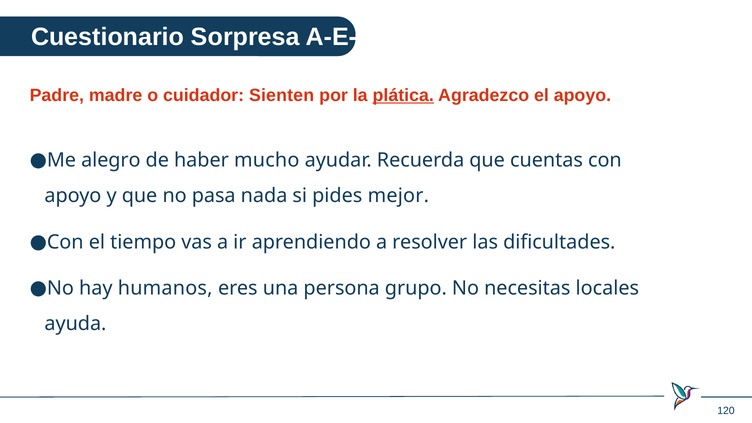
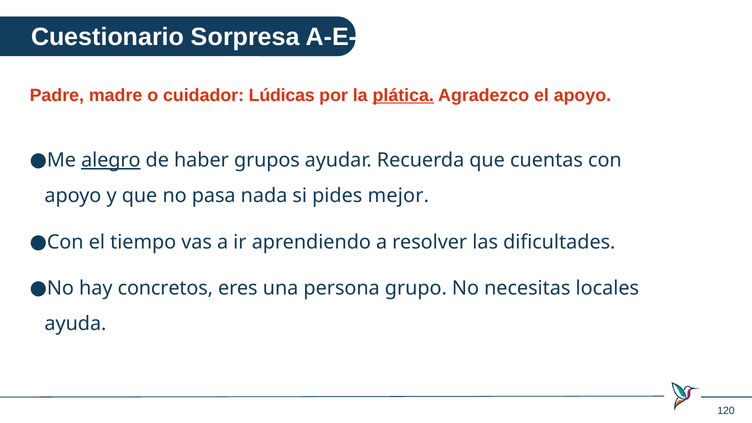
Sienten: Sienten -> Lúdicas
alegro underline: none -> present
mucho: mucho -> grupos
humanos: humanos -> concretos
